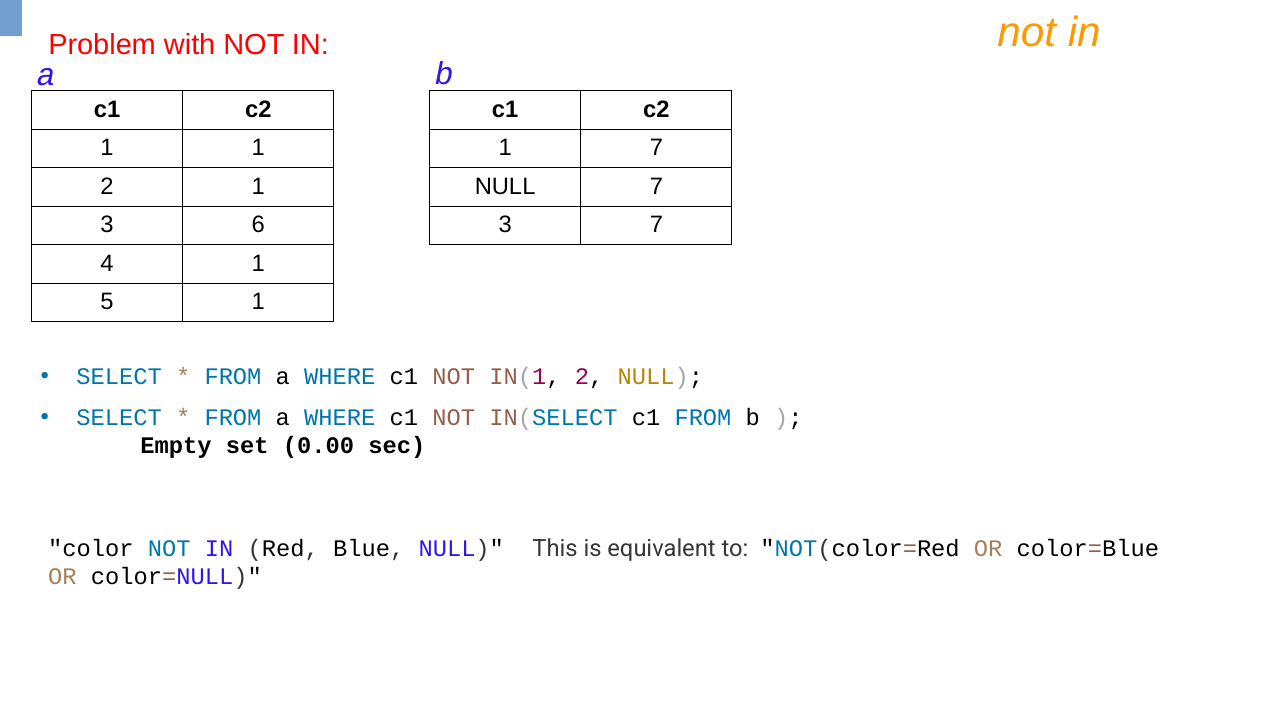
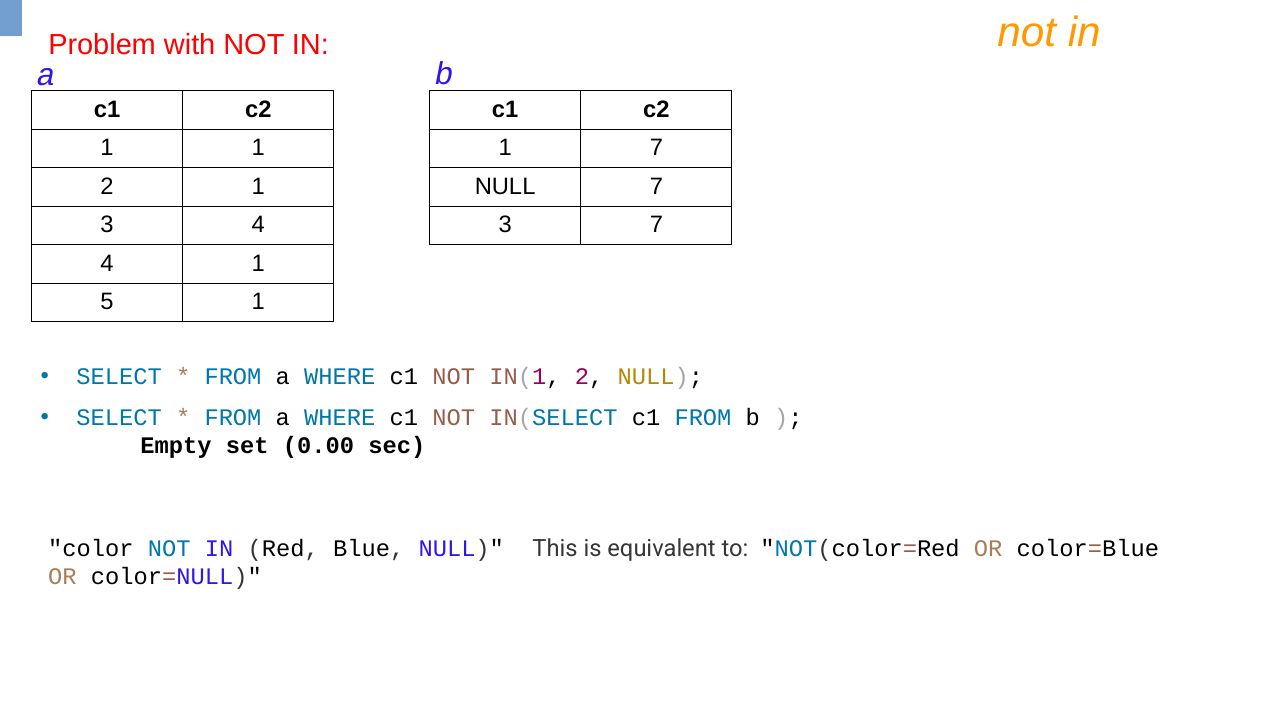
3 6: 6 -> 4
